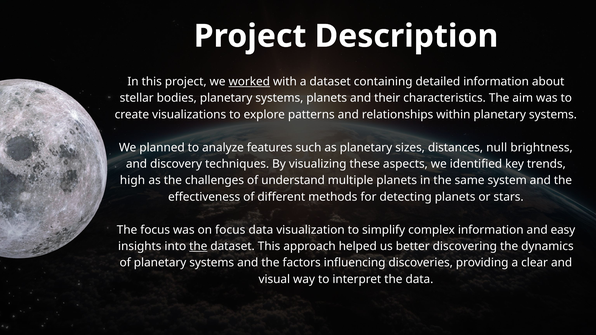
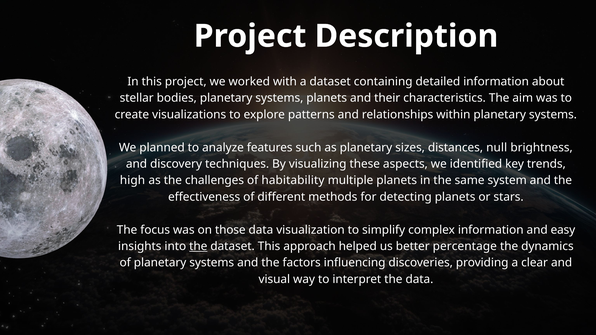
worked underline: present -> none
understand: understand -> habitability
on focus: focus -> those
discovering: discovering -> percentage
